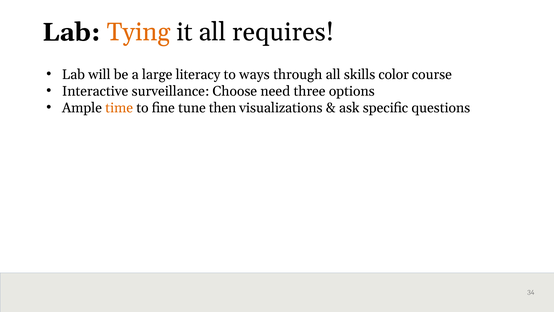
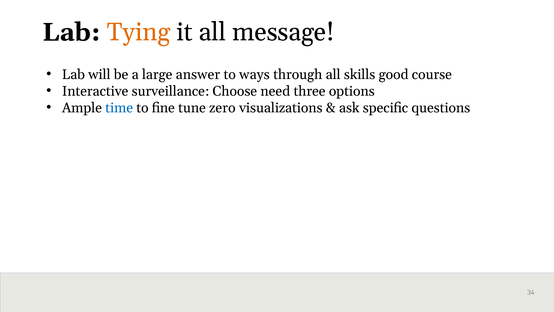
requires: requires -> message
literacy: literacy -> answer
color: color -> good
time colour: orange -> blue
then: then -> zero
